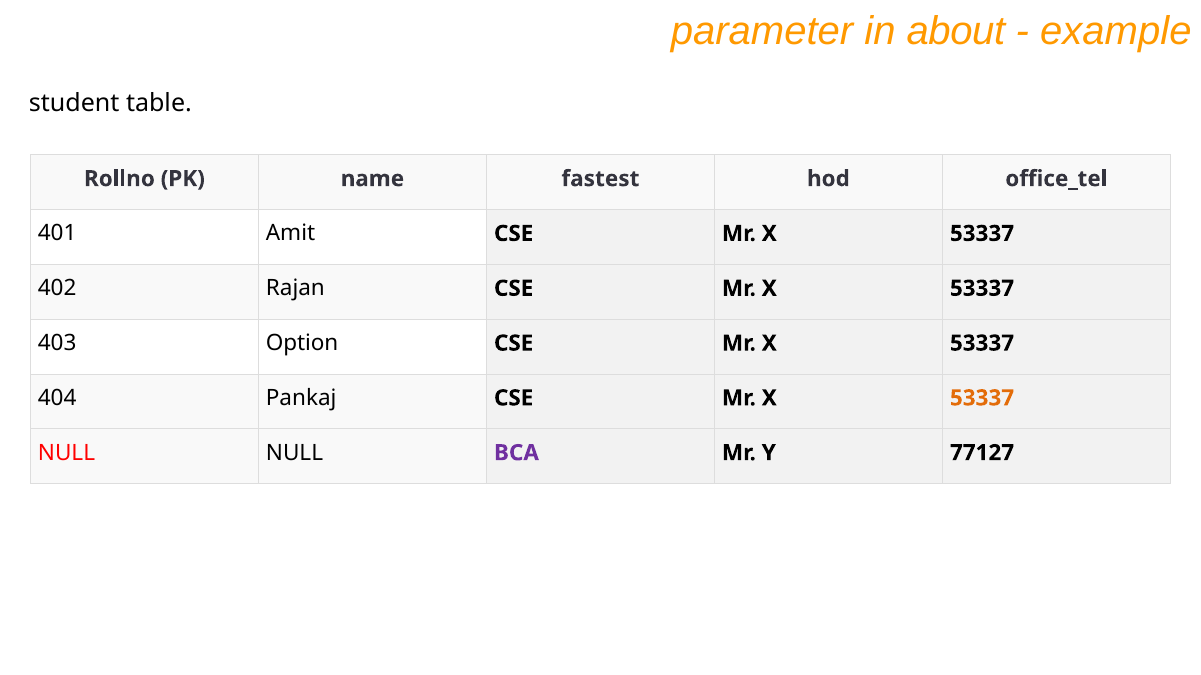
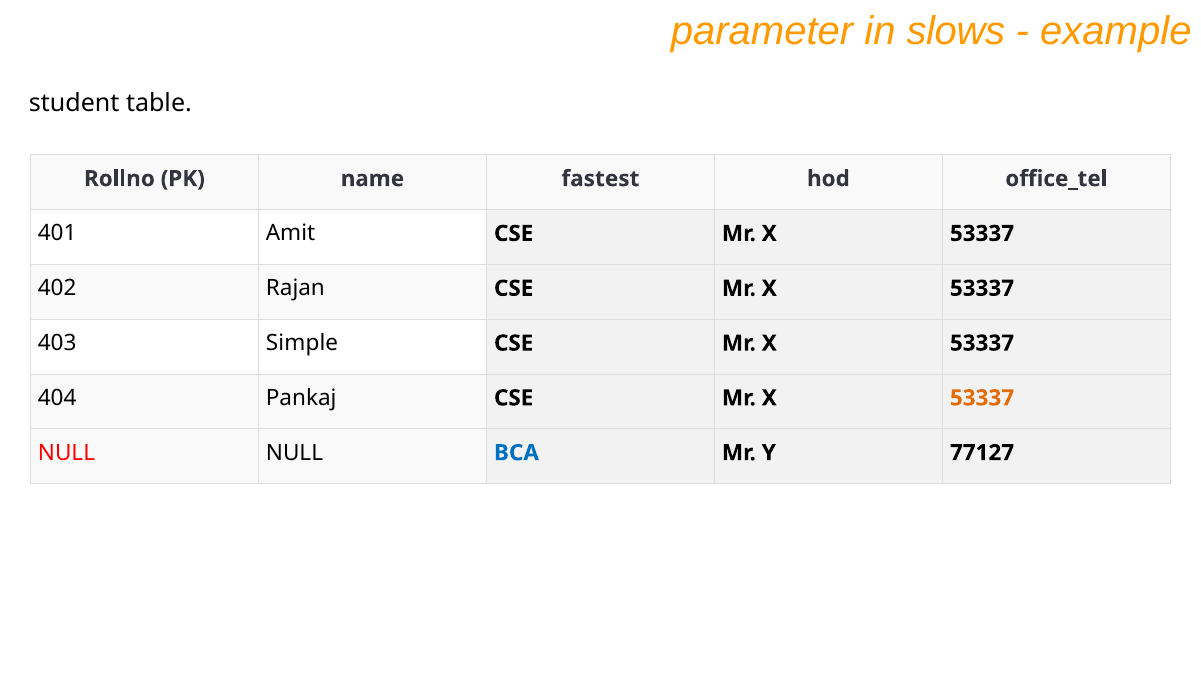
about: about -> slows
Option: Option -> Simple
BCA colour: purple -> blue
